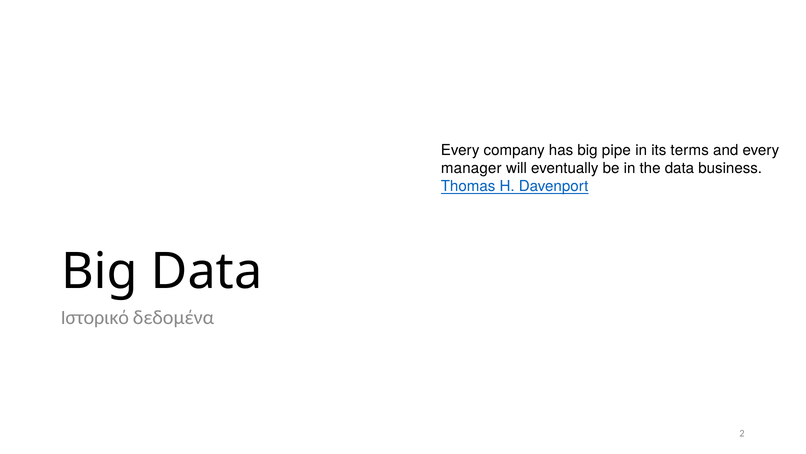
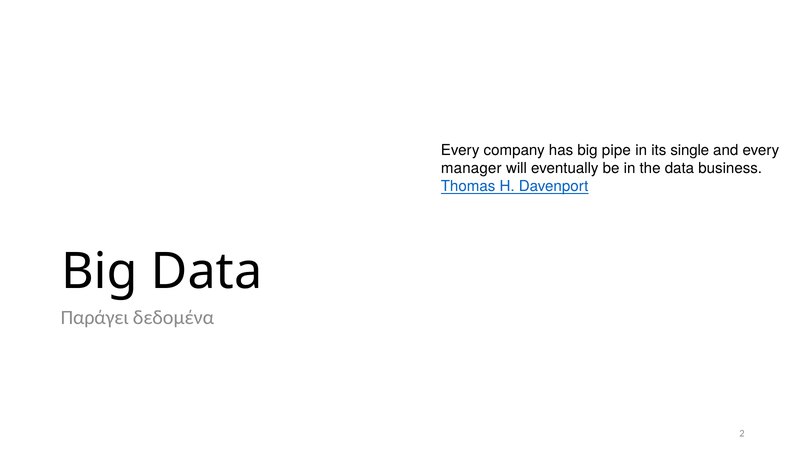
terms: terms -> single
Ιστορικό: Ιστορικό -> Παράγει
